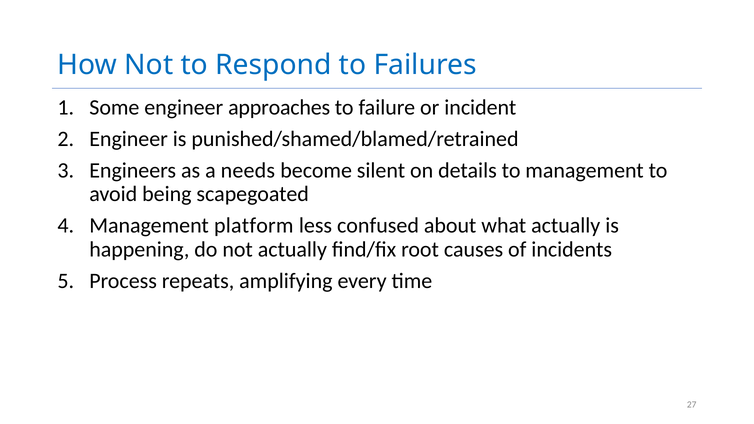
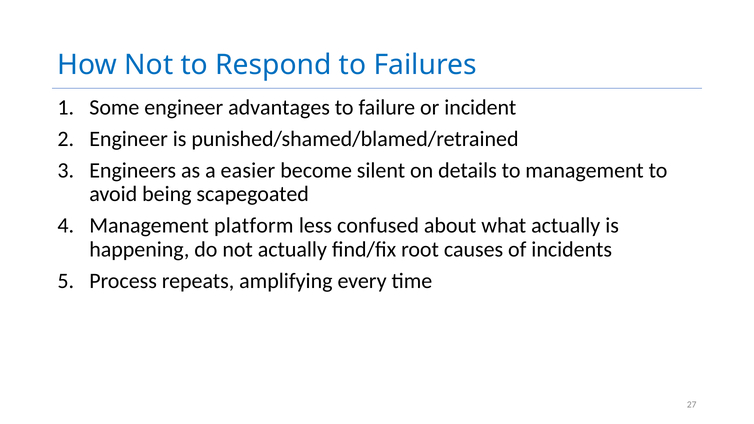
approaches: approaches -> advantages
needs: needs -> easier
